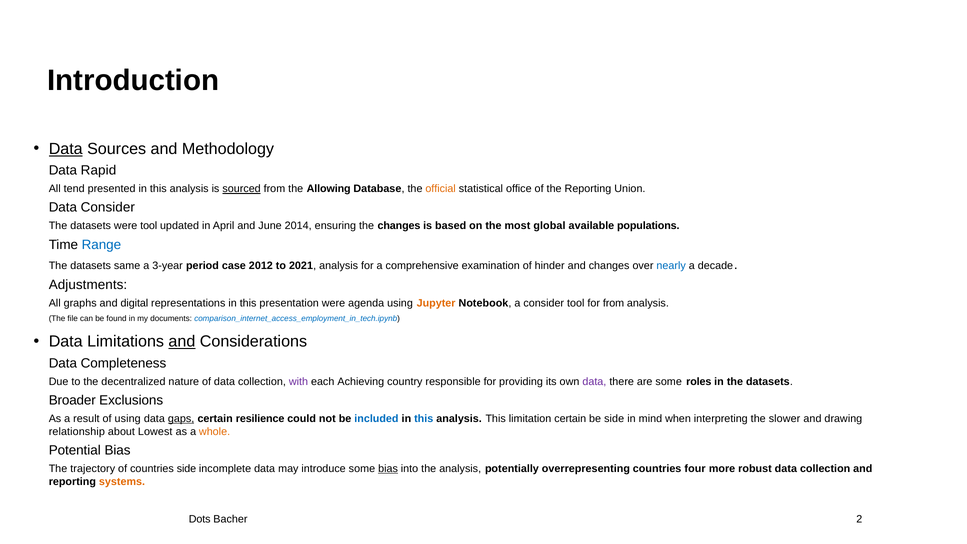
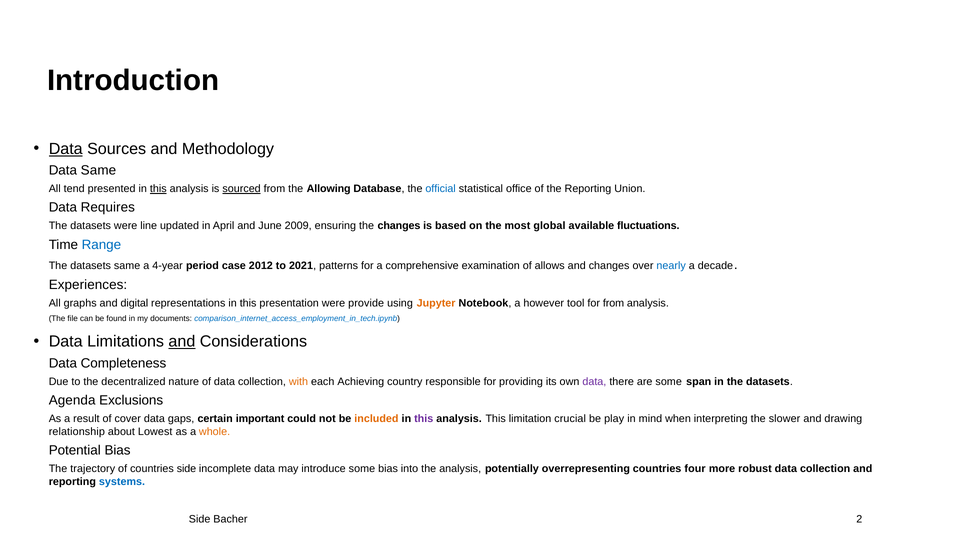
Data Rapid: Rapid -> Same
this at (158, 189) underline: none -> present
official colour: orange -> blue
Data Consider: Consider -> Requires
were tool: tool -> line
2014: 2014 -> 2009
populations: populations -> fluctuations
3-year: 3-year -> 4-year
2021 analysis: analysis -> patterns
hinder: hinder -> allows
Adjustments: Adjustments -> Experiences
agenda: agenda -> provide
a consider: consider -> however
with colour: purple -> orange
roles: roles -> span
Broader: Broader -> Agenda
of using: using -> cover
gaps underline: present -> none
resilience: resilience -> important
included colour: blue -> orange
this at (424, 419) colour: blue -> purple
limitation certain: certain -> crucial
be side: side -> play
bias at (388, 469) underline: present -> none
systems colour: orange -> blue
Dots at (200, 519): Dots -> Side
